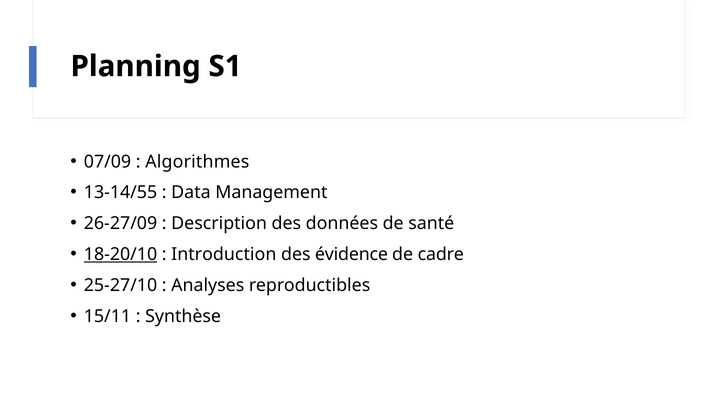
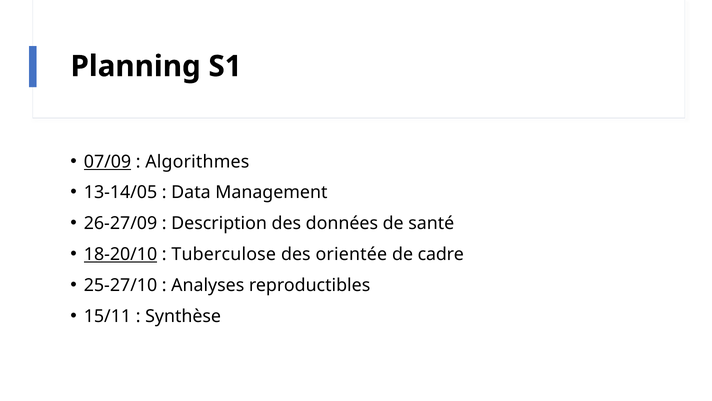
07/09 underline: none -> present
13-14/55: 13-14/55 -> 13-14/05
Introduction: Introduction -> Tuberculose
évidence: évidence -> orientée
